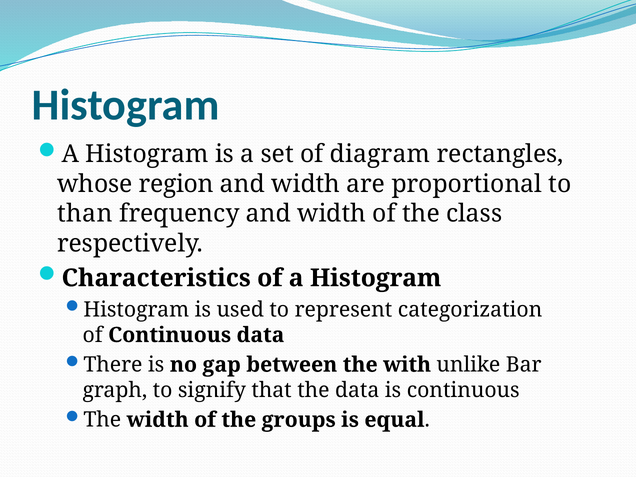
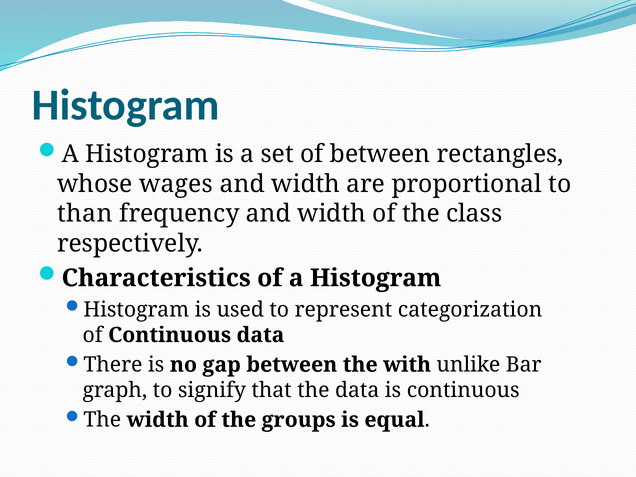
of diagram: diagram -> between
region: region -> wages
